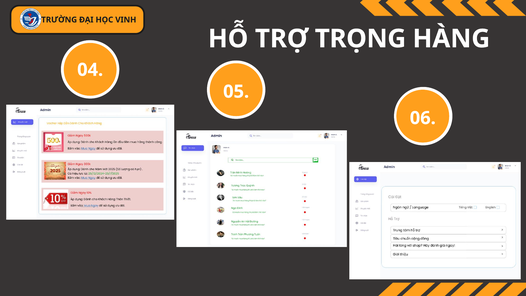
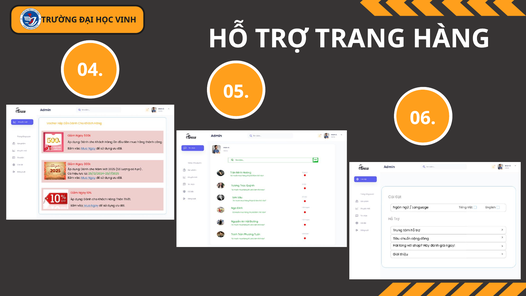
TRỌNG: TRỌNG -> TRANG
